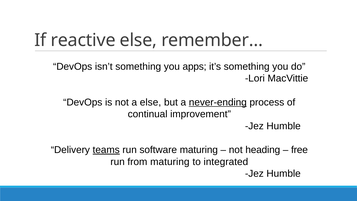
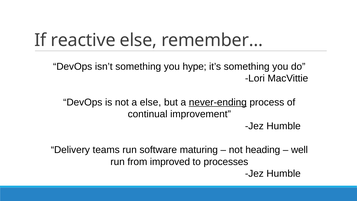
apps: apps -> hype
teams underline: present -> none
free: free -> well
from maturing: maturing -> improved
integrated: integrated -> processes
